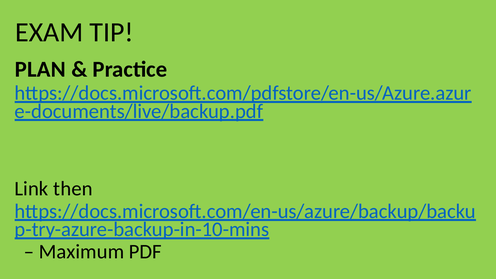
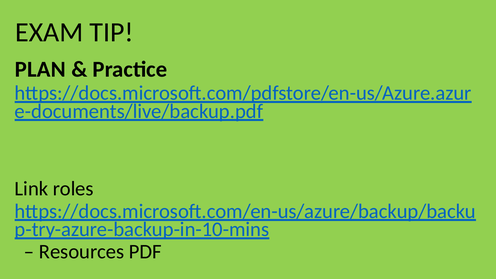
then: then -> roles
Maximum: Maximum -> Resources
